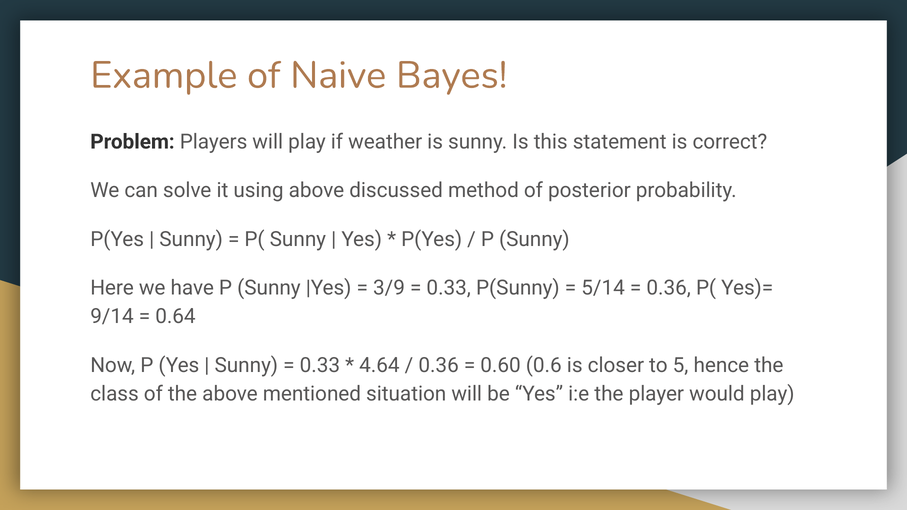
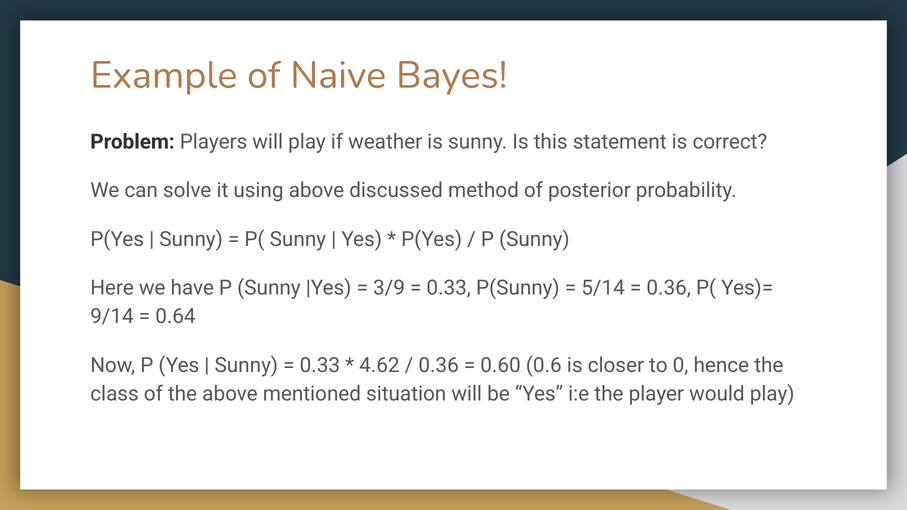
4.64: 4.64 -> 4.62
5: 5 -> 0
